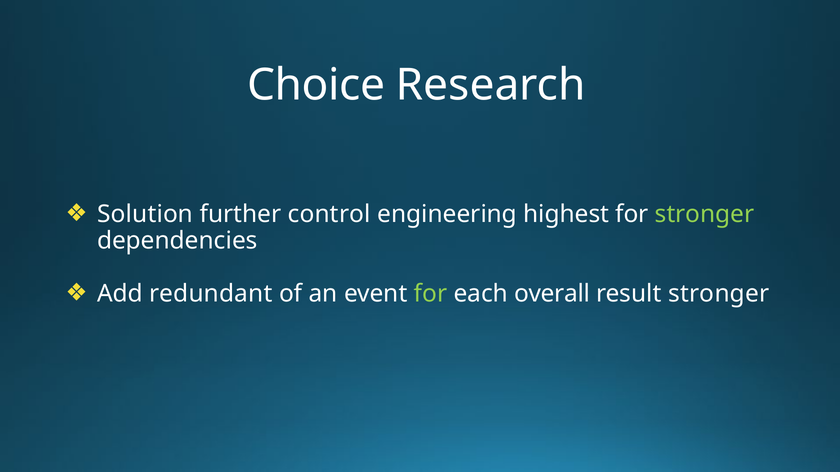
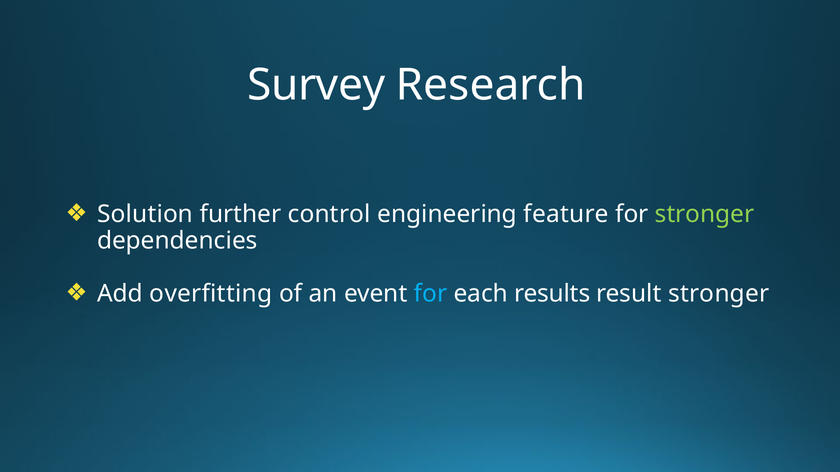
Choice: Choice -> Survey
highest: highest -> feature
redundant: redundant -> overfitting
for at (430, 294) colour: light green -> light blue
overall: overall -> results
